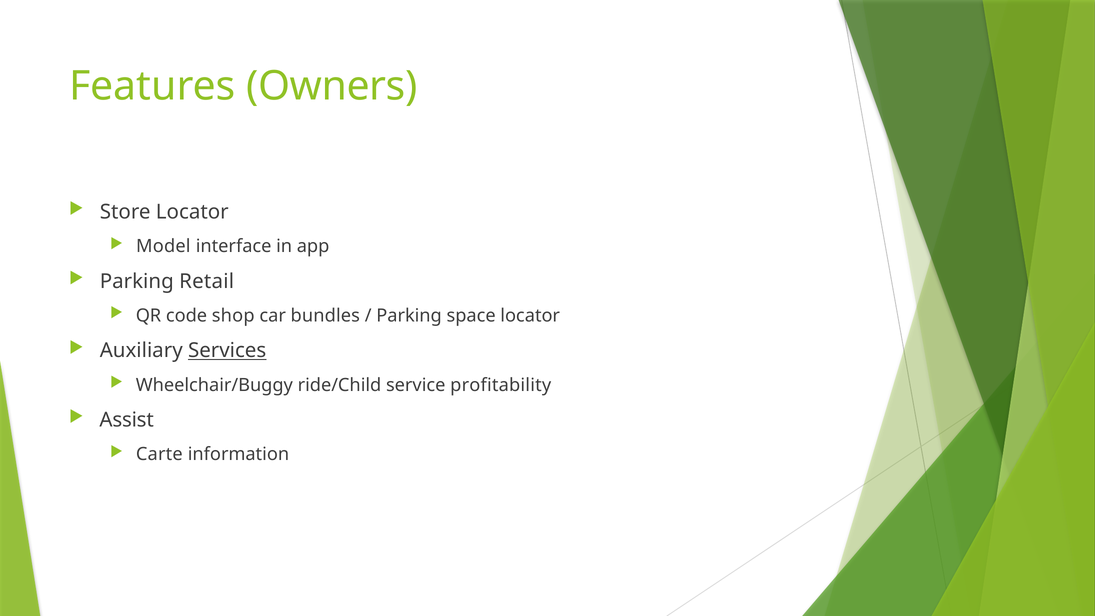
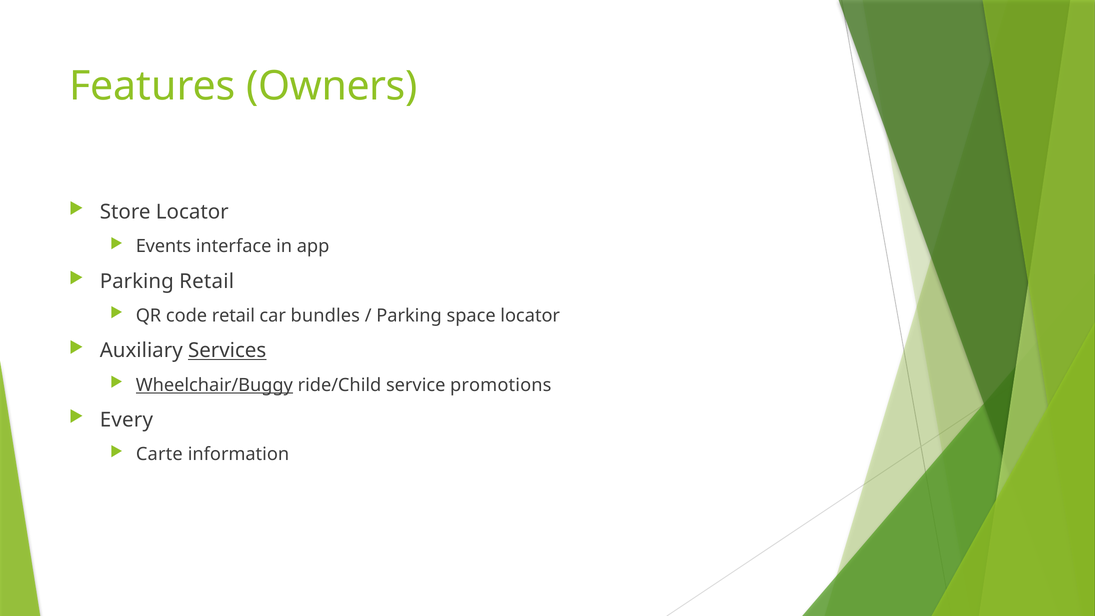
Model: Model -> Events
code shop: shop -> retail
Wheelchair/Buggy underline: none -> present
profitability: profitability -> promotions
Assist: Assist -> Every
